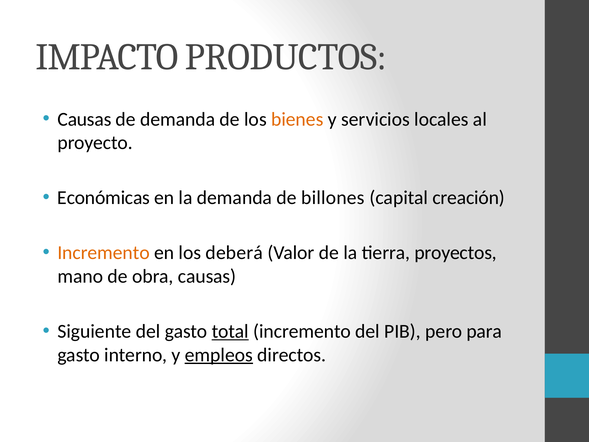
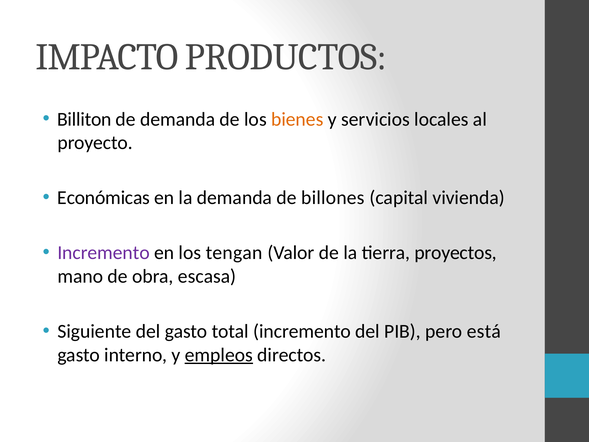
Causas at (84, 119): Causas -> Billiton
creación: creación -> vivienda
Incremento at (104, 253) colour: orange -> purple
deberá: deberá -> tengan
obra causas: causas -> escasa
total underline: present -> none
para: para -> está
